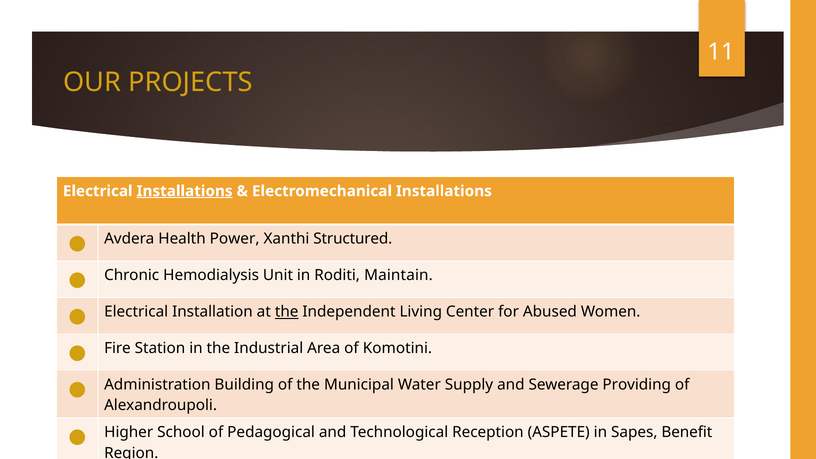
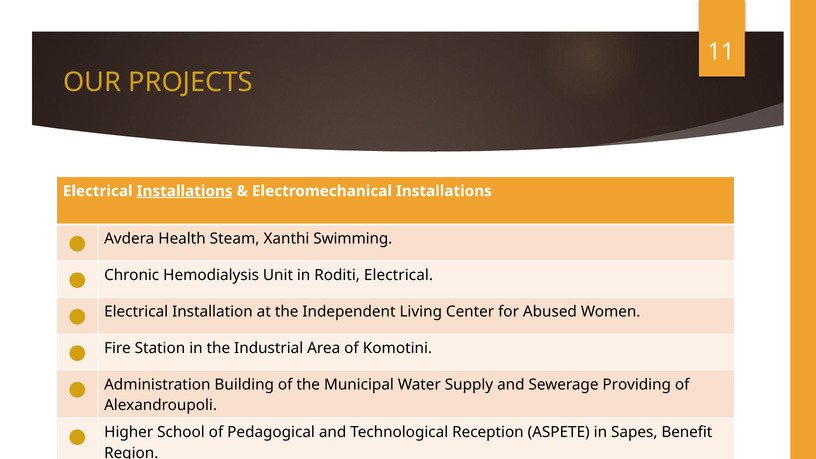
Power: Power -> Steam
Structured: Structured -> Swimming
Roditi Maintain: Maintain -> Electrical
the at (287, 312) underline: present -> none
